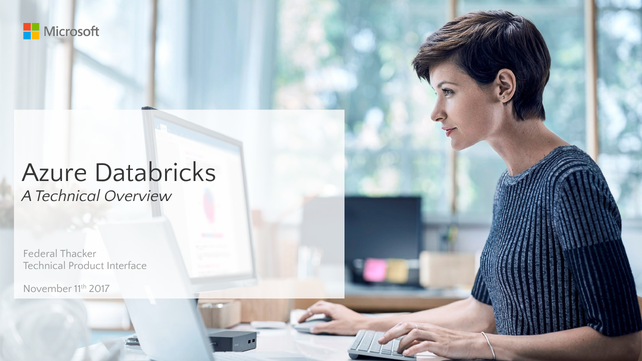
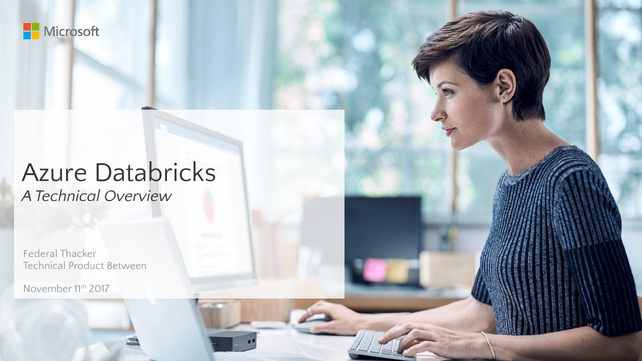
Interface: Interface -> Between
